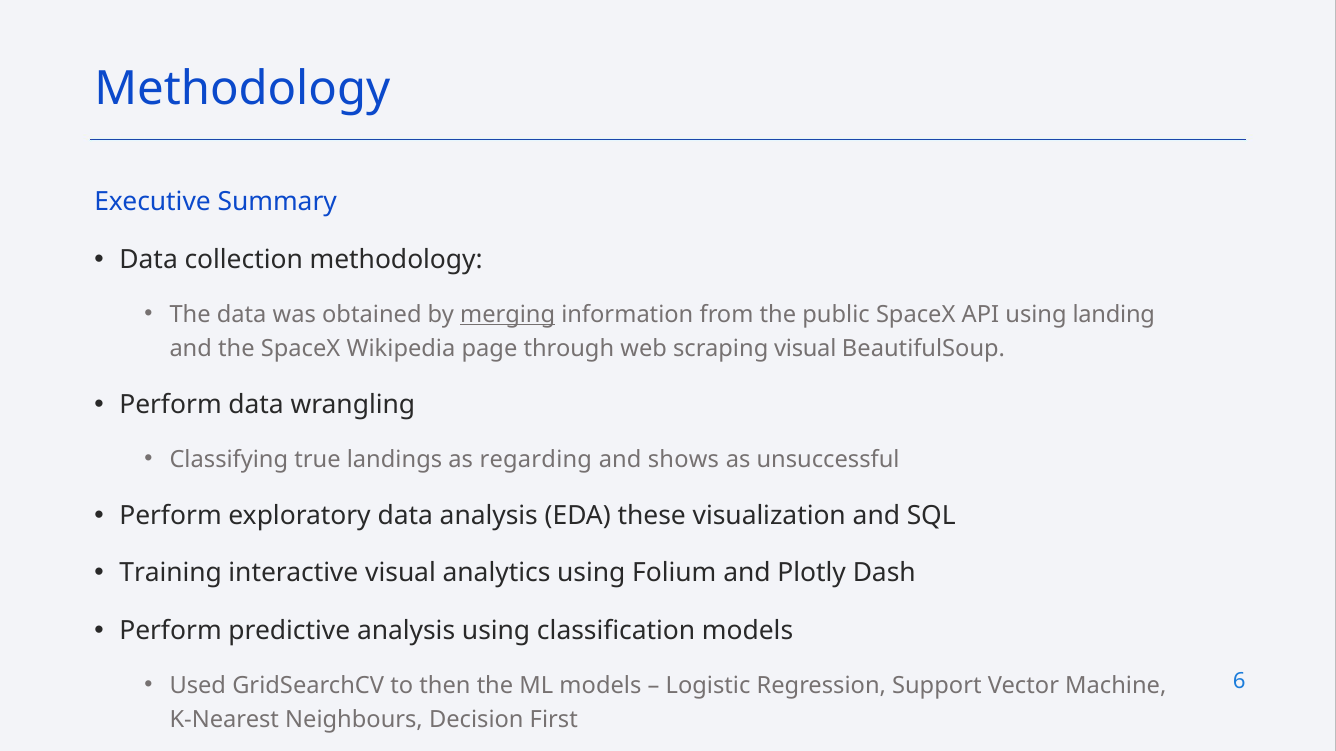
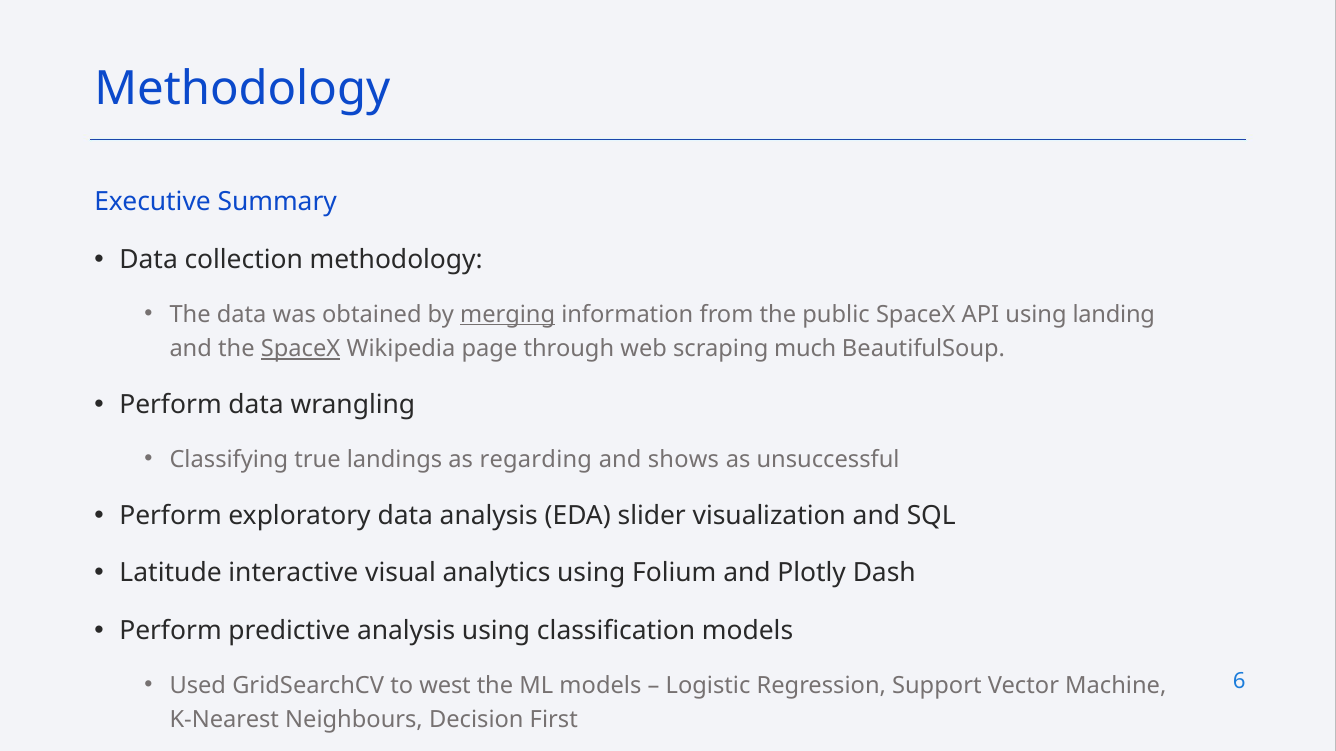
SpaceX at (301, 349) underline: none -> present
scraping visual: visual -> much
these: these -> slider
Training: Training -> Latitude
then: then -> west
